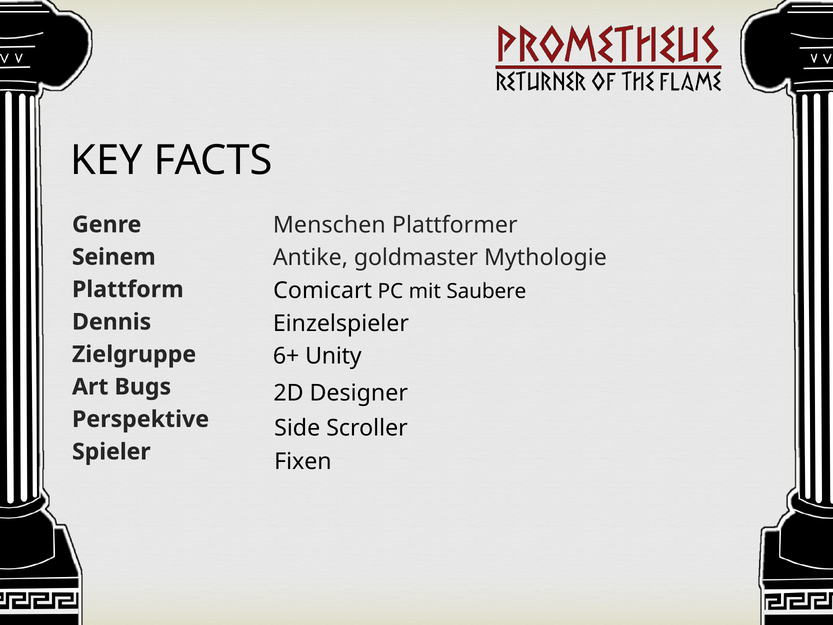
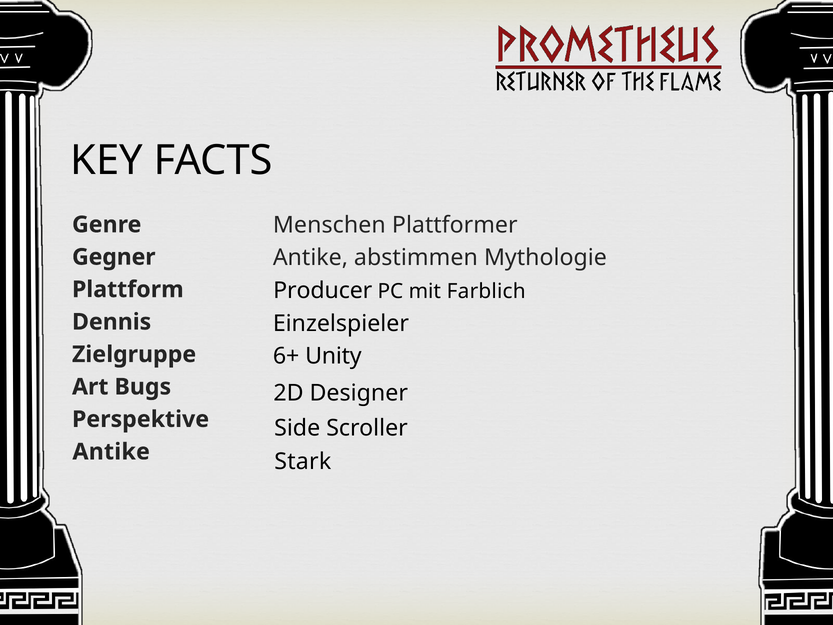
goldmaster: goldmaster -> abstimmen
Seinem: Seinem -> Gegner
Comicart: Comicart -> Producer
Saubere: Saubere -> Farblich
Spieler at (111, 452): Spieler -> Antike
Fixen: Fixen -> Stark
